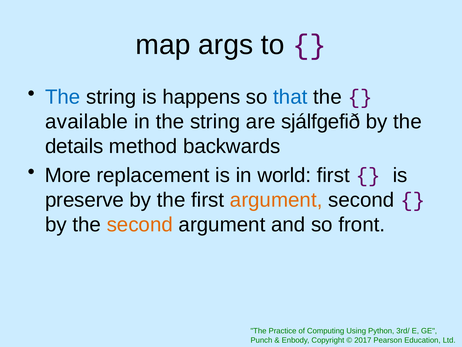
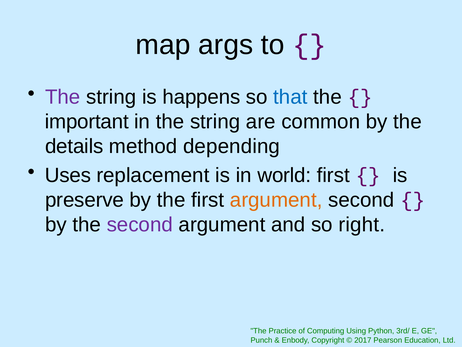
The at (63, 97) colour: blue -> purple
available: available -> important
sjálfgefið: sjálfgefið -> common
backwards: backwards -> depending
More: More -> Uses
second at (140, 224) colour: orange -> purple
front: front -> right
